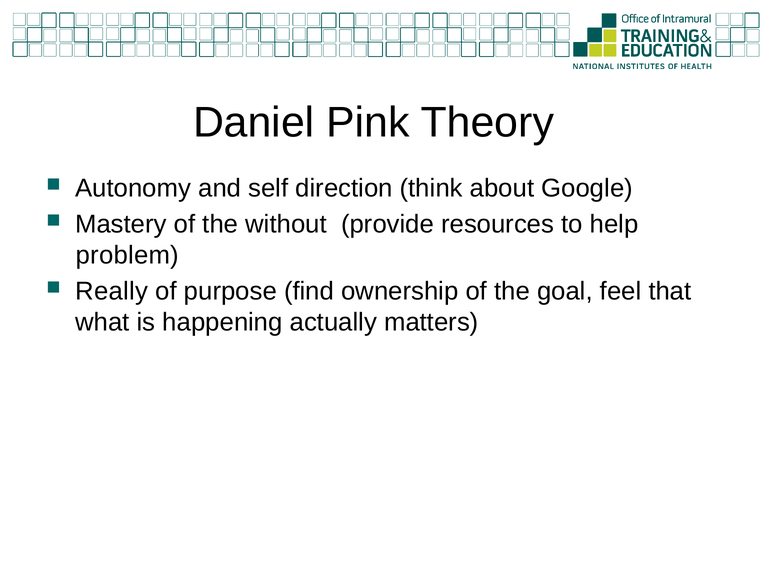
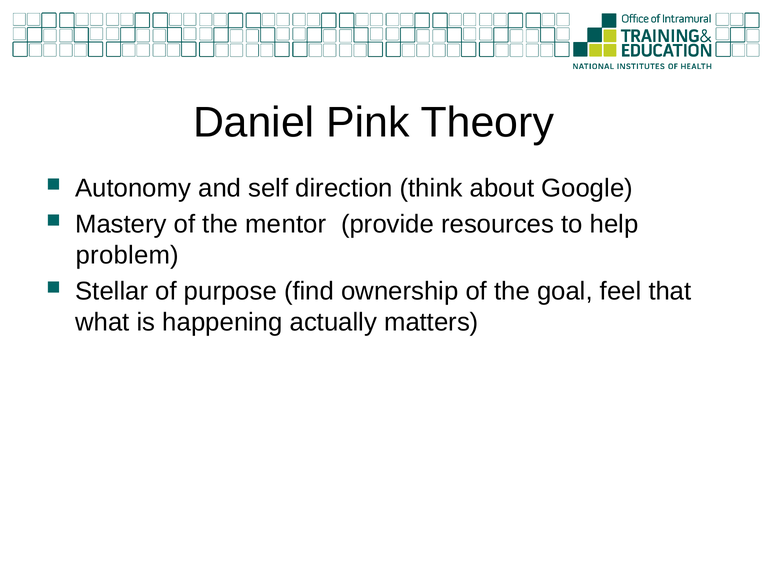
without: without -> mentor
Really: Really -> Stellar
